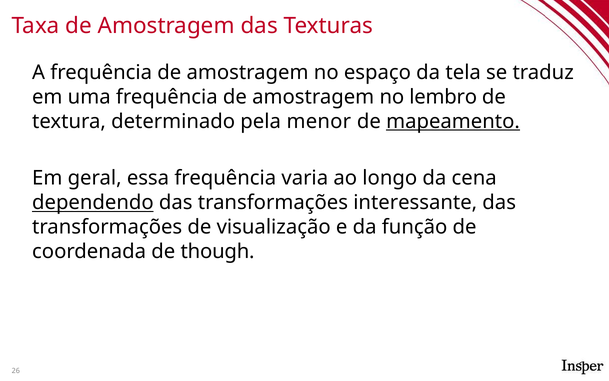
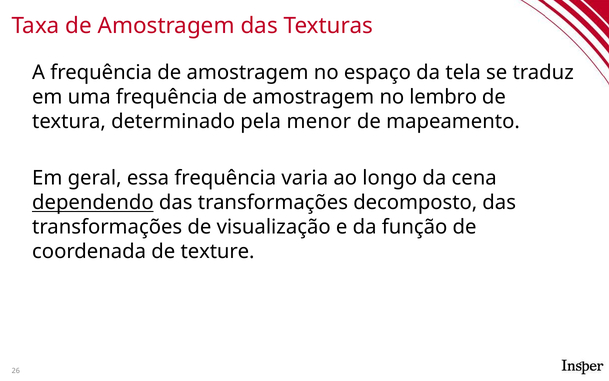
mapeamento underline: present -> none
interessante: interessante -> decomposto
though: though -> texture
